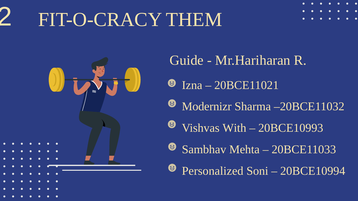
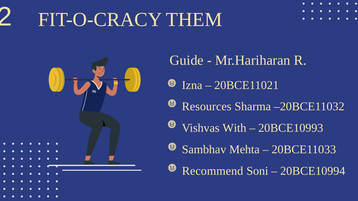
Modernizr: Modernizr -> Resources
Personalized: Personalized -> Recommend
